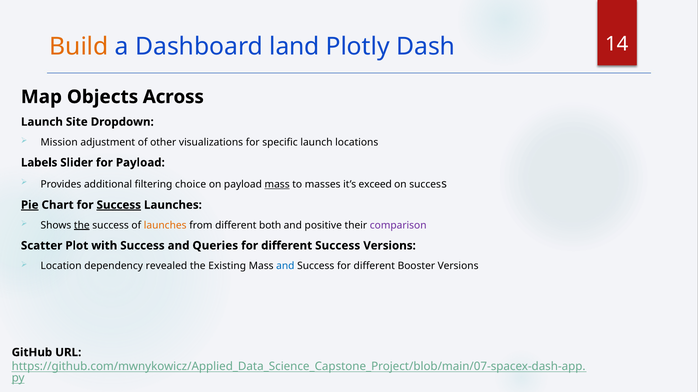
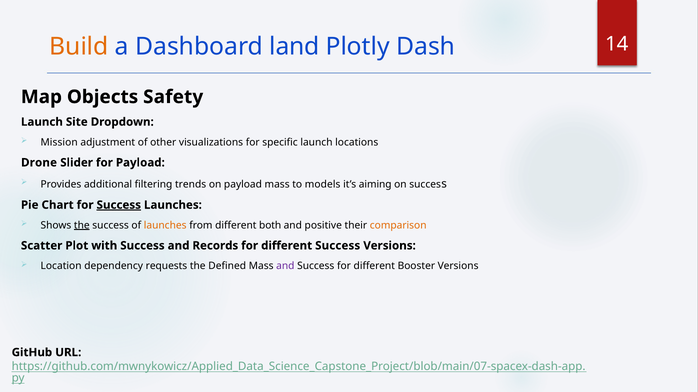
Across: Across -> Safety
Labels: Labels -> Drone
choice: choice -> trends
mass at (277, 185) underline: present -> none
masses: masses -> models
exceed: exceed -> aiming
Pie underline: present -> none
comparison colour: purple -> orange
Queries: Queries -> Records
revealed: revealed -> requests
Existing: Existing -> Defined
and at (285, 266) colour: blue -> purple
